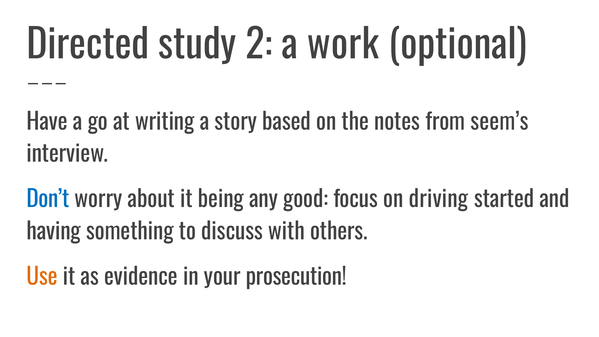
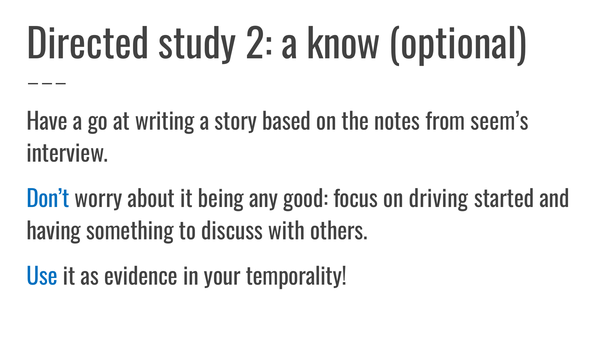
work: work -> know
Use colour: orange -> blue
prosecution: prosecution -> temporality
